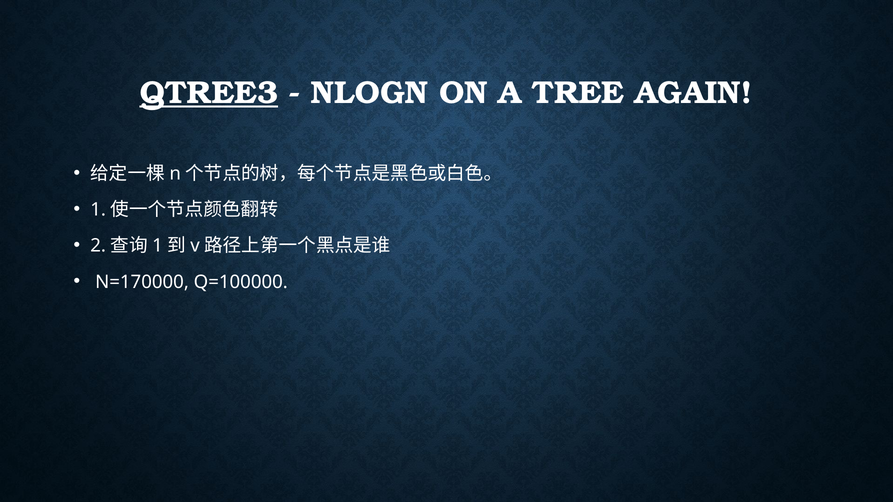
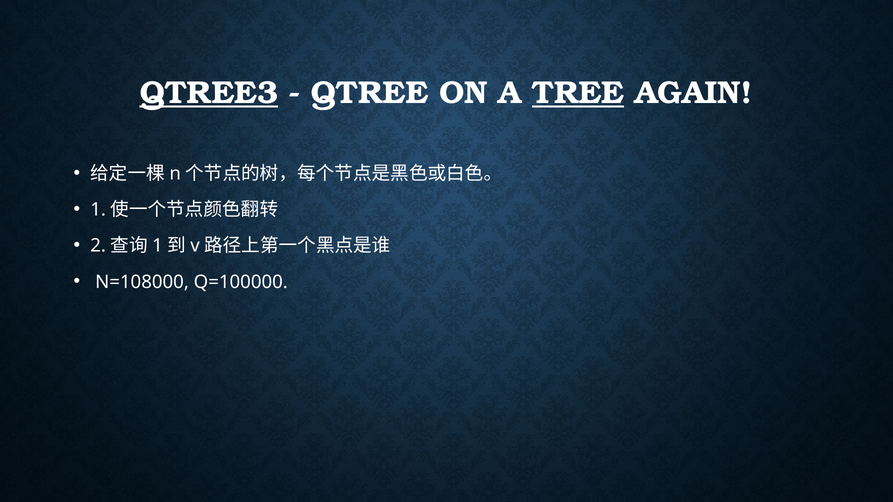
NLOGN: NLOGN -> QTREE
TREE underline: none -> present
N=170000: N=170000 -> N=108000
